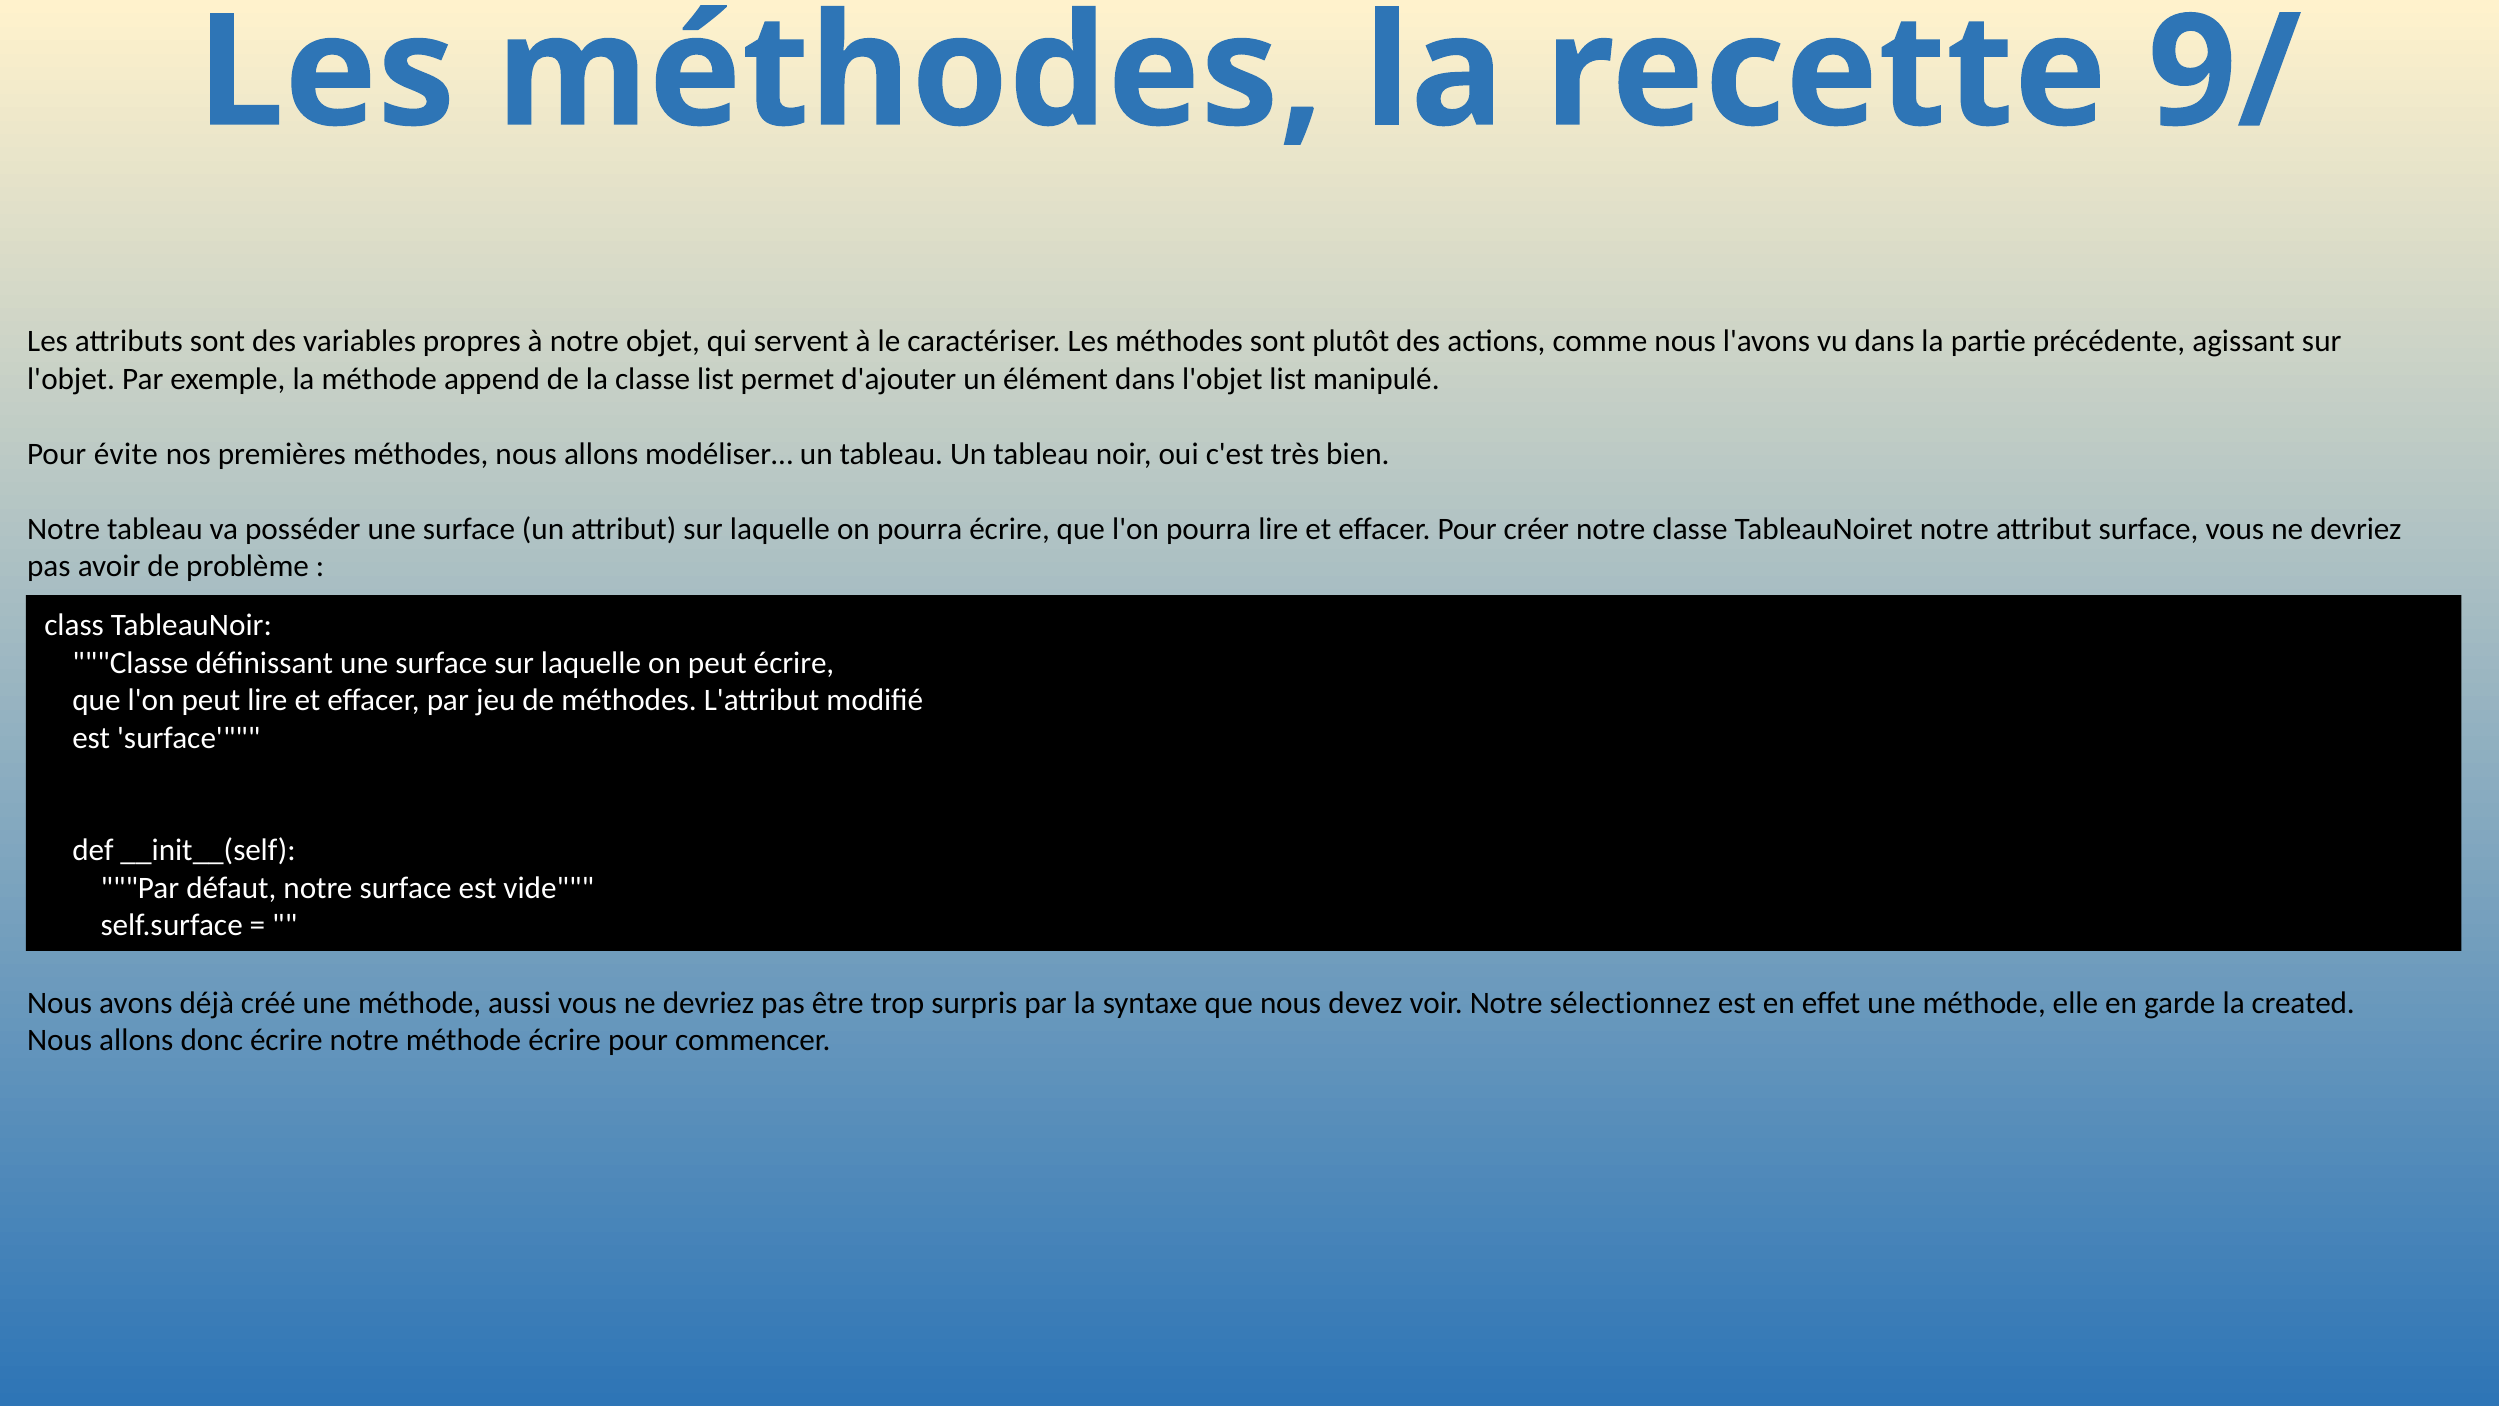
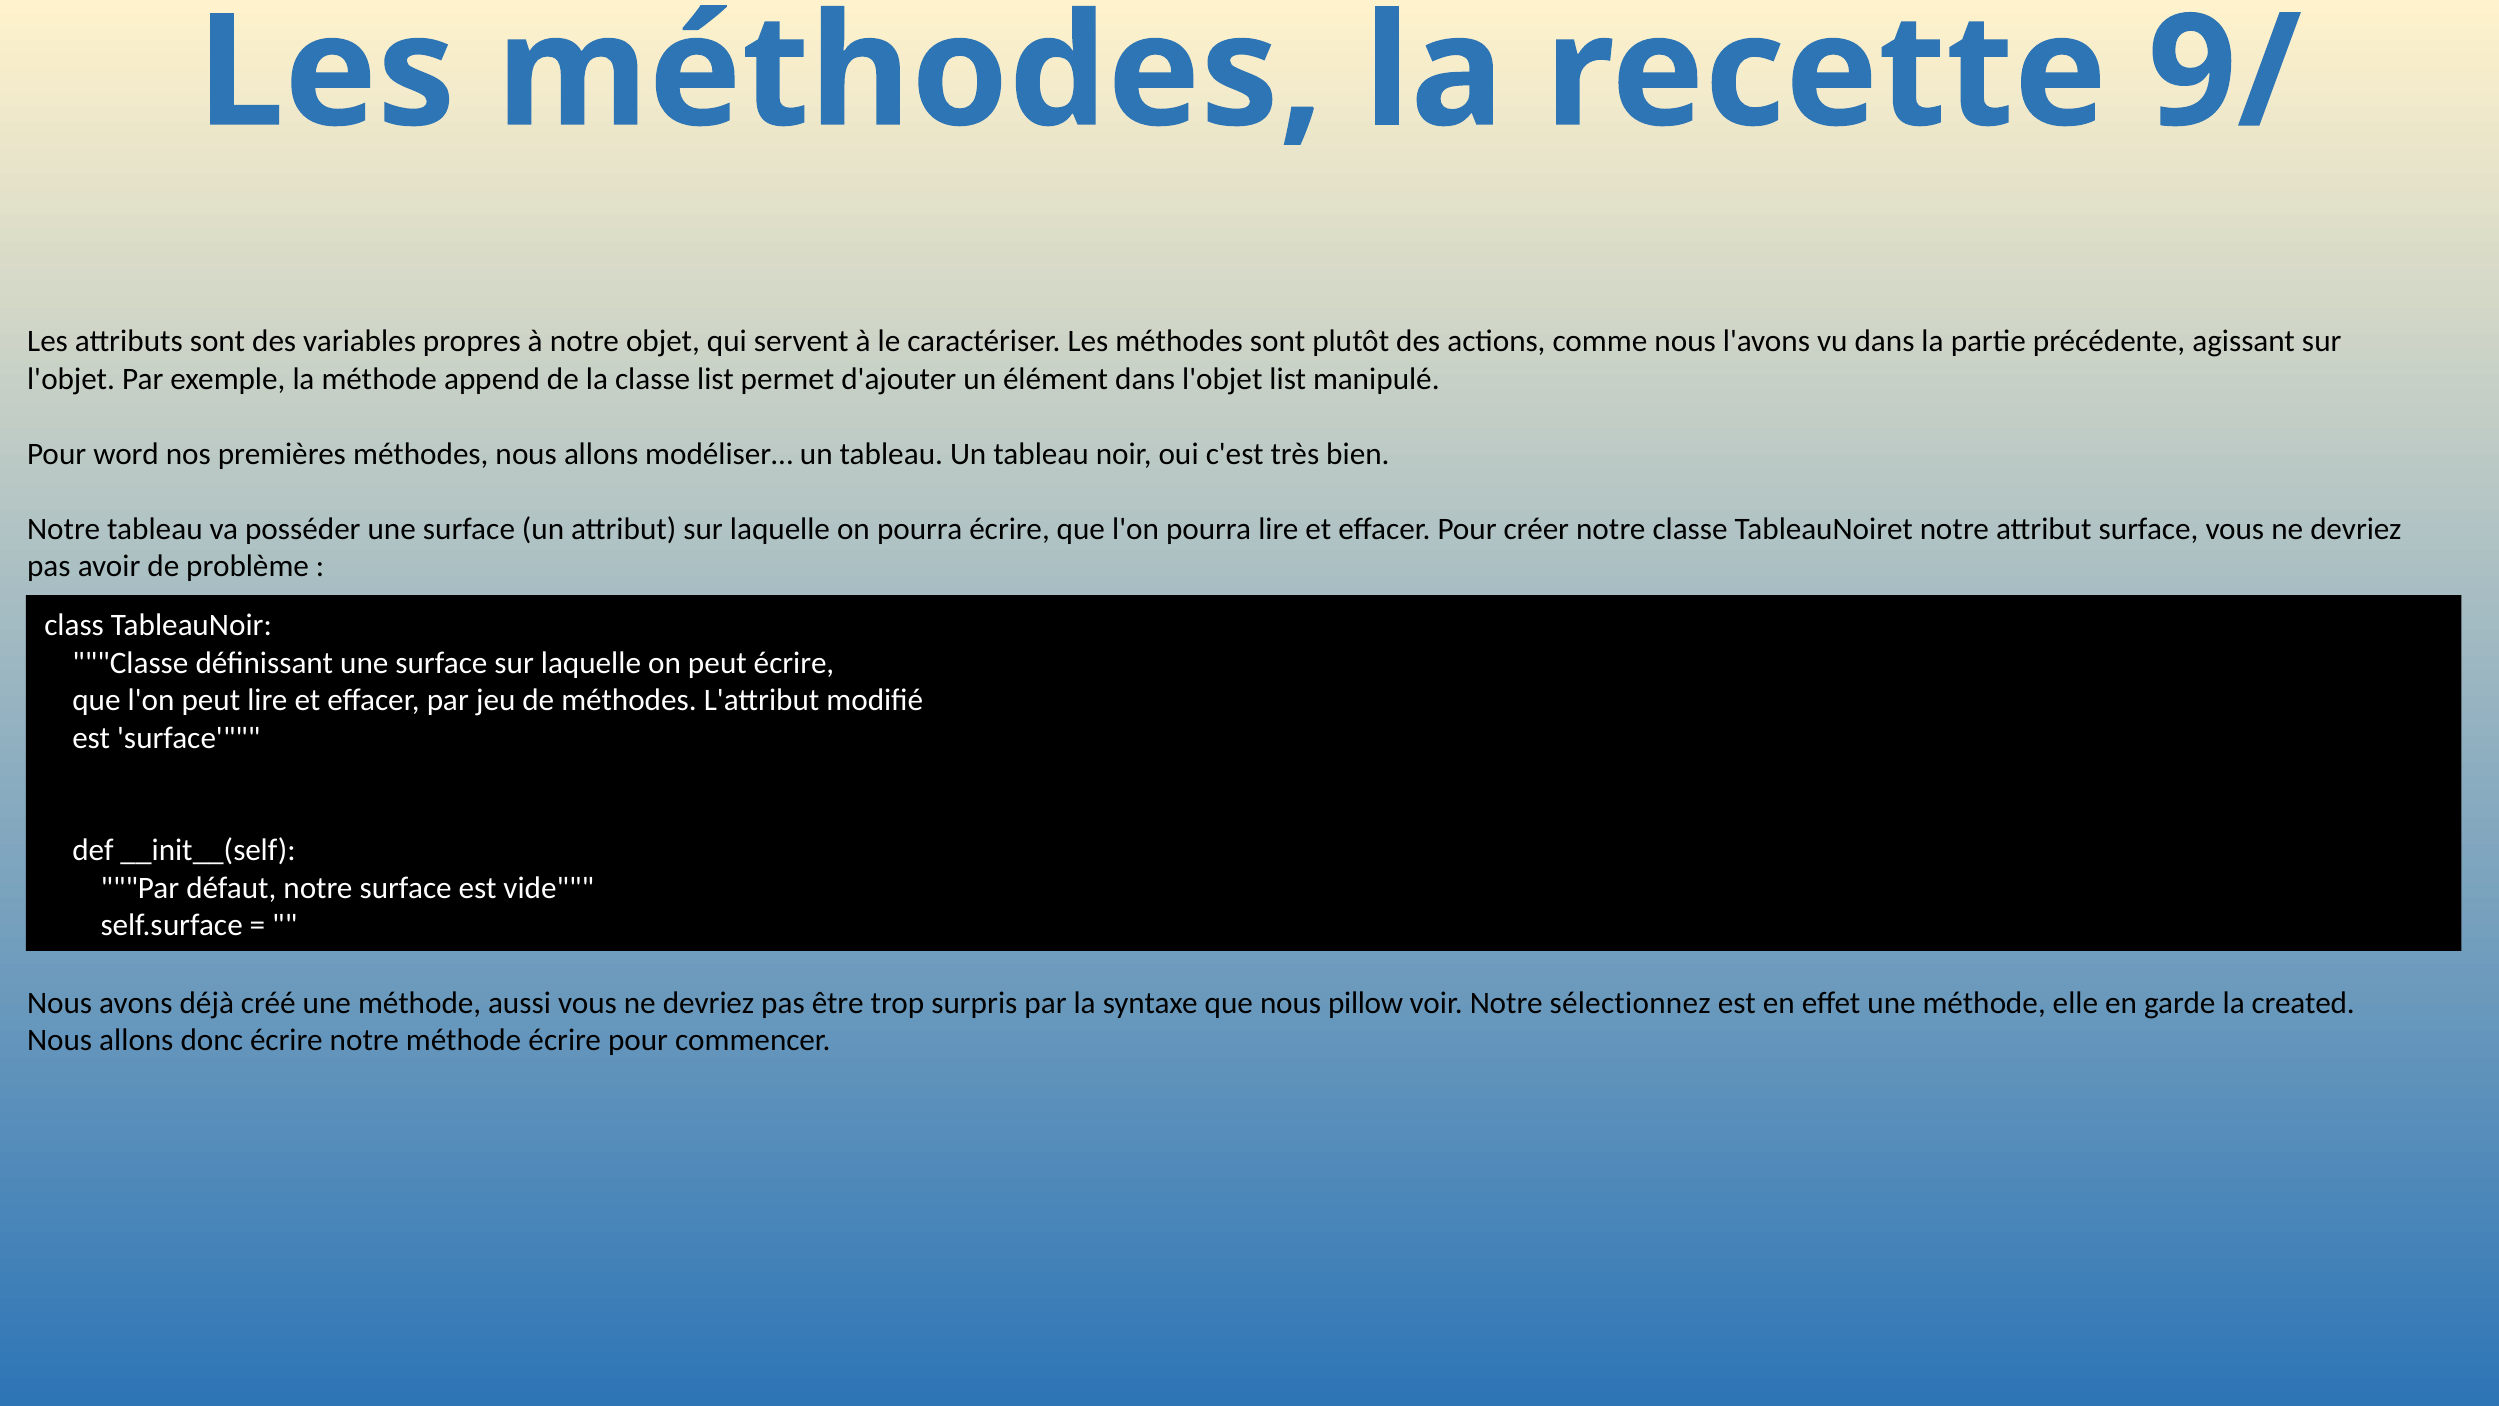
évite: évite -> word
devez: devez -> pillow
